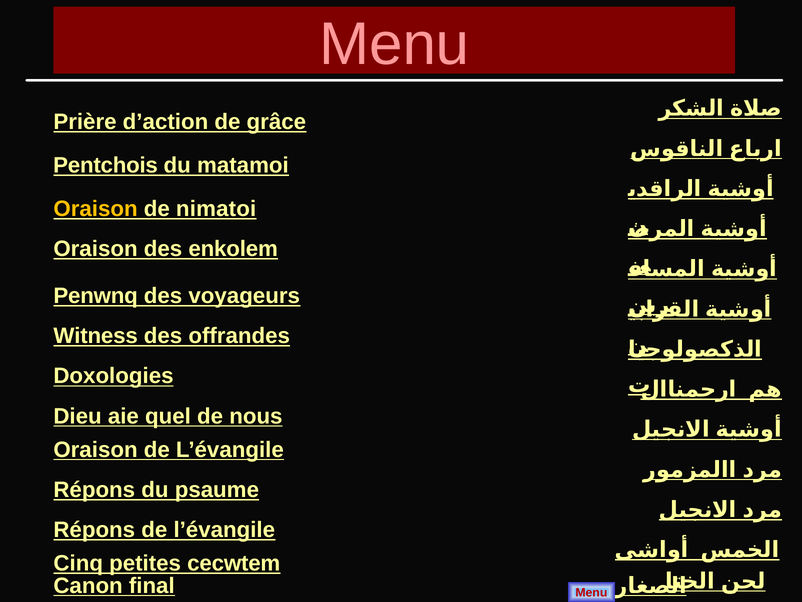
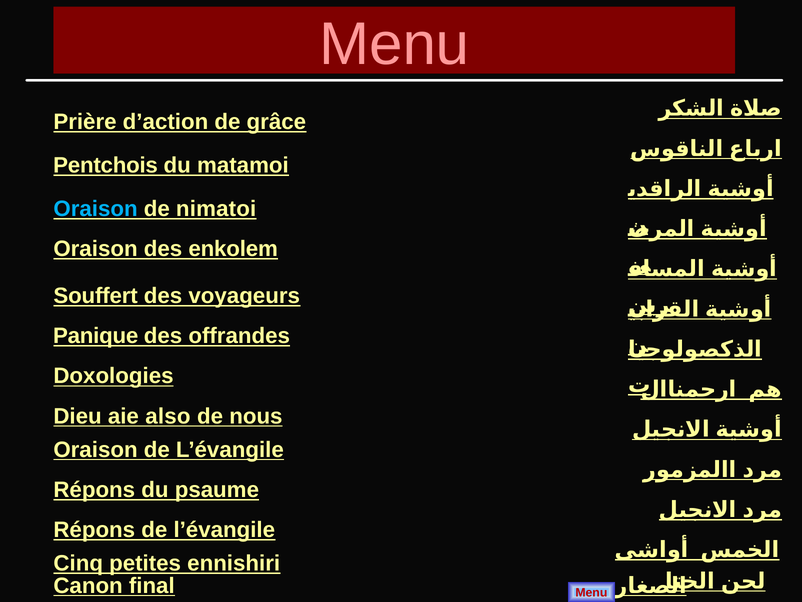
Oraison at (96, 209) colour: yellow -> light blue
Penwnq: Penwnq -> Souffert
Witness: Witness -> Panique
quel: quel -> also
cecwtem: cecwtem -> ennishiri
